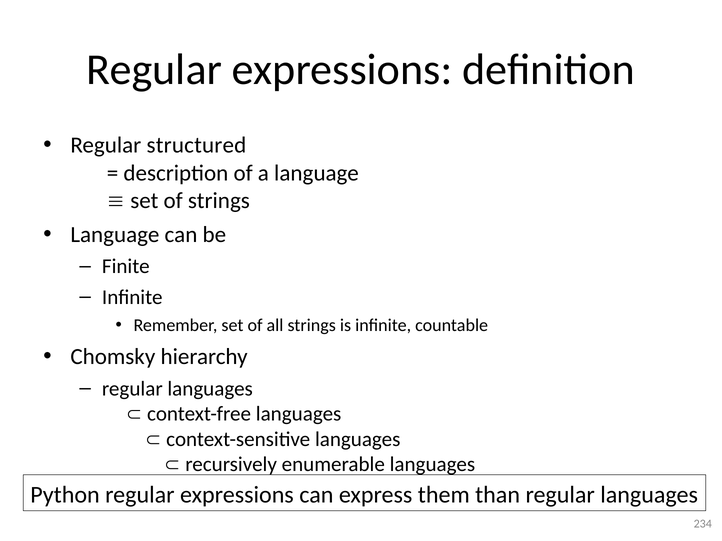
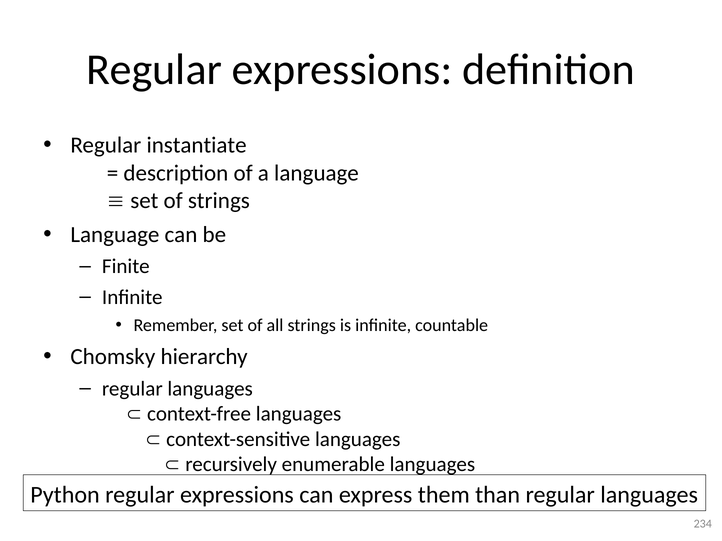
structured: structured -> instantiate
